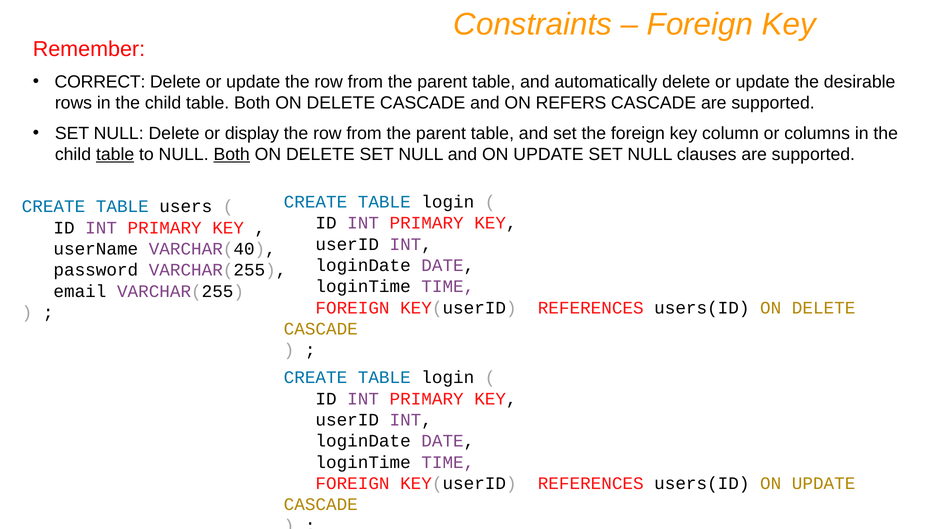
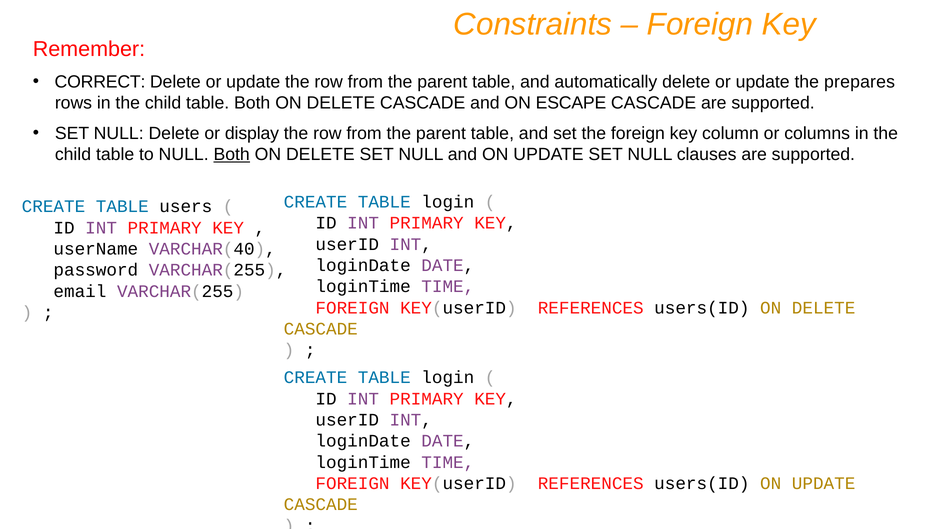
desirable: desirable -> prepares
REFERS: REFERS -> ESCAPE
table at (115, 155) underline: present -> none
